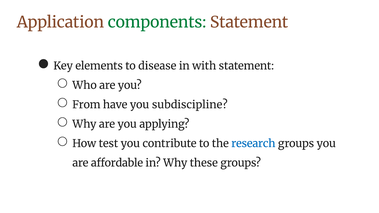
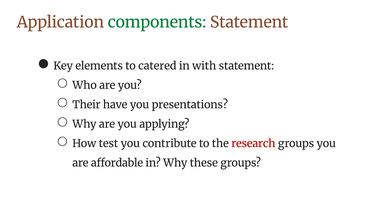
disease: disease -> catered
From: From -> Their
subdiscipline: subdiscipline -> presentations
research colour: blue -> red
